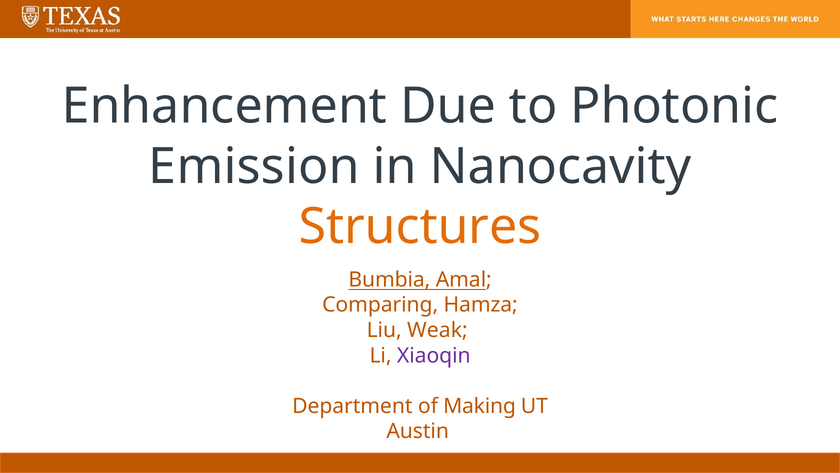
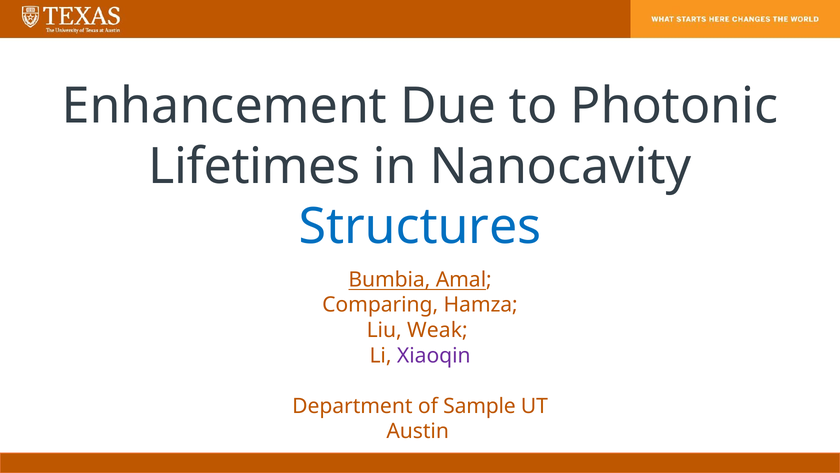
Emission: Emission -> Lifetimes
Structures colour: orange -> blue
Making: Making -> Sample
